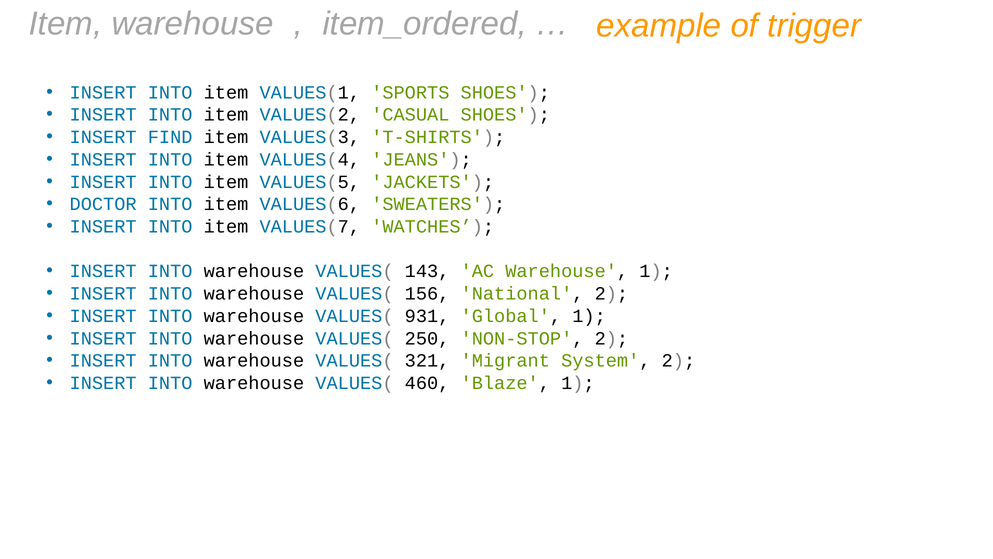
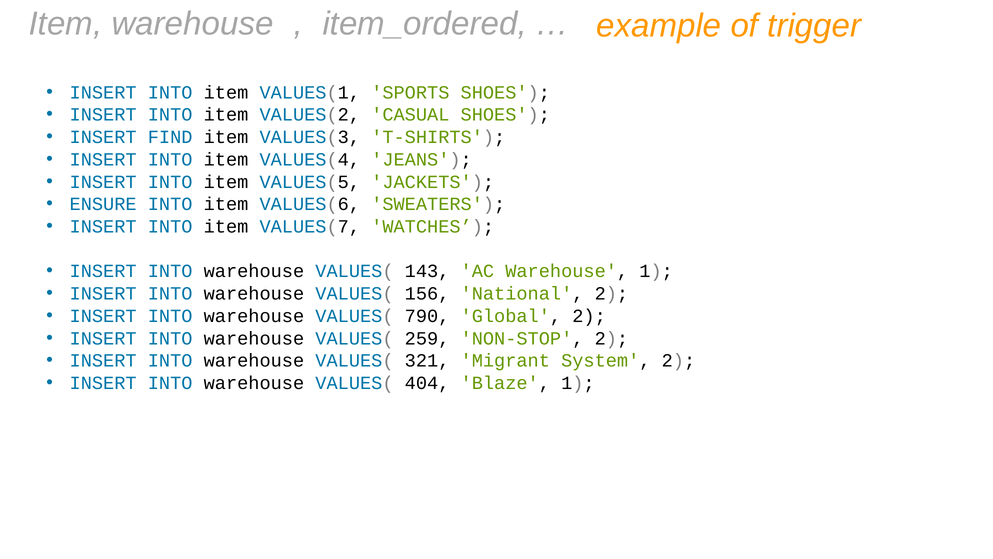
DOCTOR: DOCTOR -> ENSURE
931: 931 -> 790
Global 1: 1 -> 2
250: 250 -> 259
460: 460 -> 404
